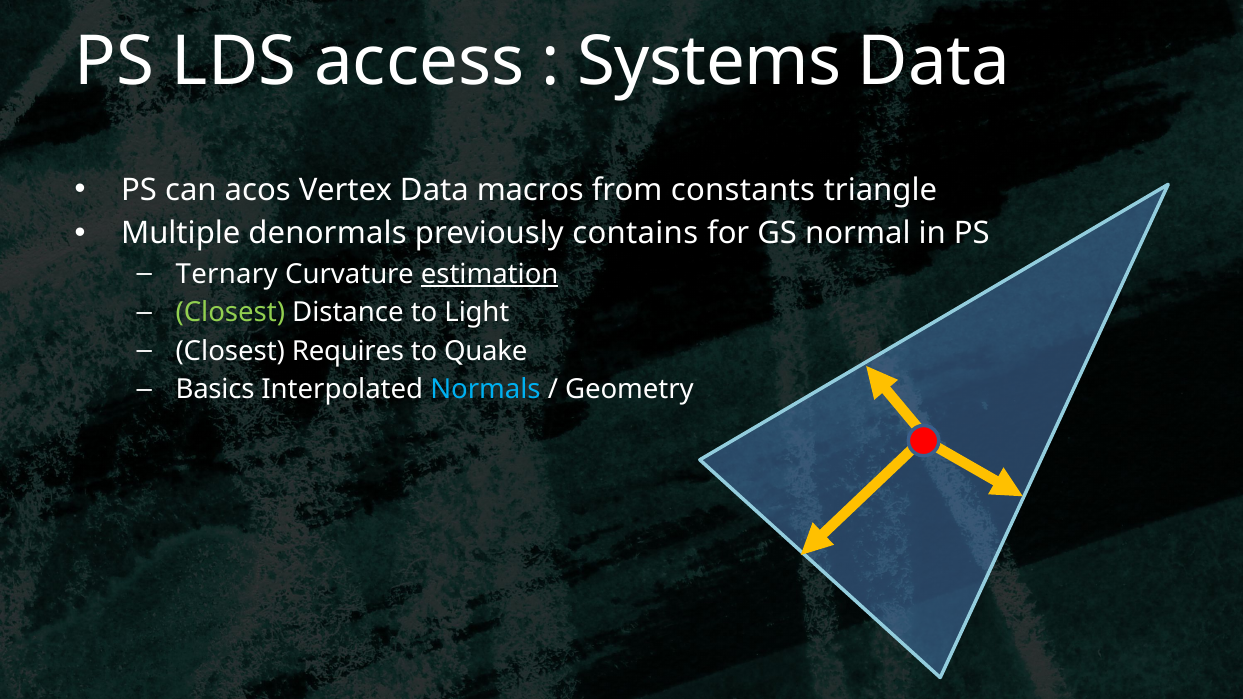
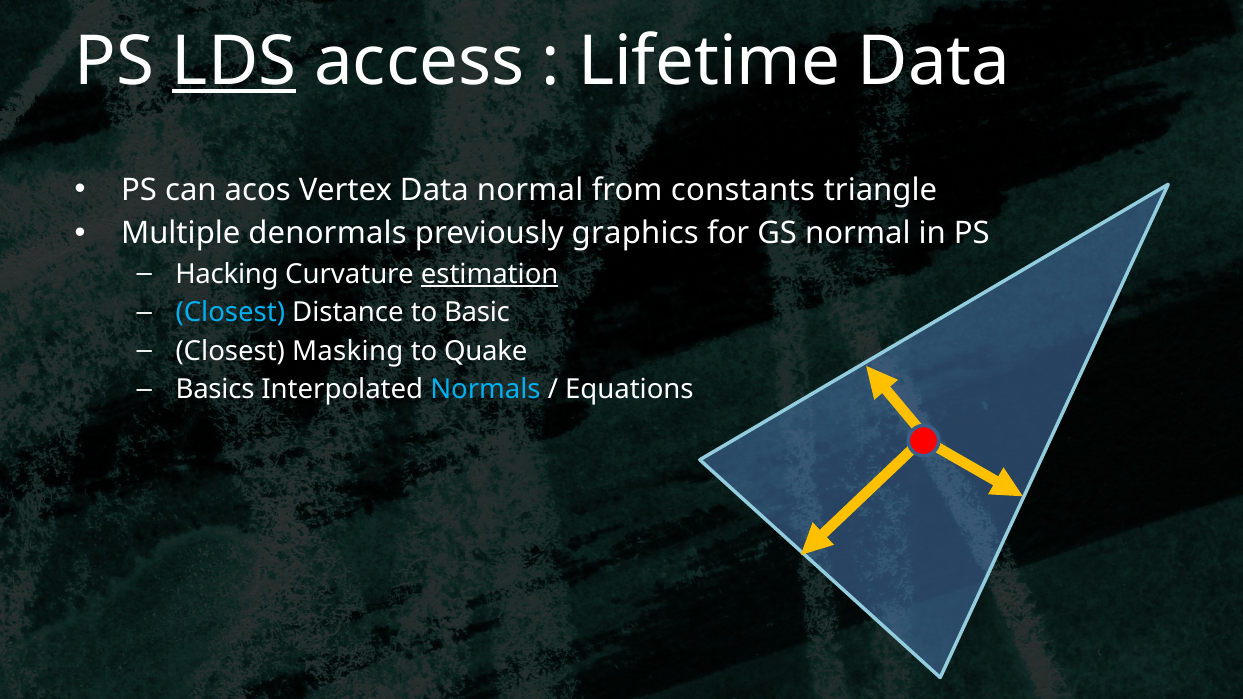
LDS underline: none -> present
Systems: Systems -> Lifetime
Data macros: macros -> normal
contains: contains -> graphics
Ternary: Ternary -> Hacking
Closest at (230, 313) colour: light green -> light blue
Light: Light -> Basic
Requires: Requires -> Masking
Geometry: Geometry -> Equations
